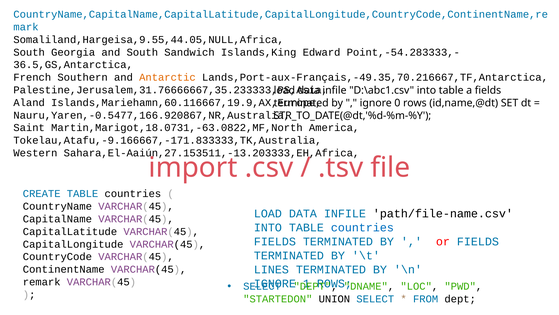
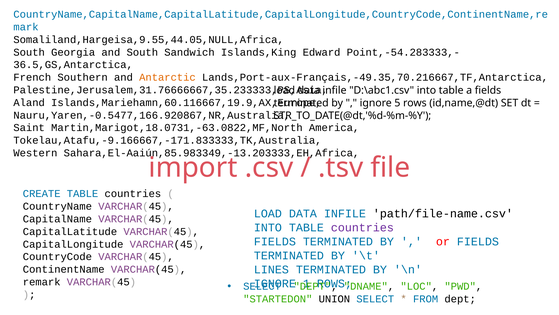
0: 0 -> 5
Sahara,El-Aaiún,27.153511,-13.203333,EH,Africa: Sahara,El-Aaiún,27.153511,-13.203333,EH,Africa -> Sahara,El-Aaiún,85.983349,-13.203333,EH,Africa
countries at (362, 227) colour: blue -> purple
